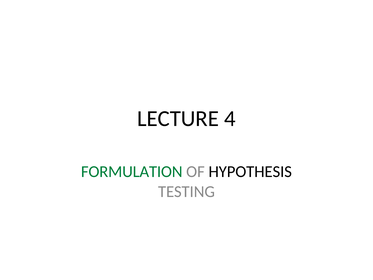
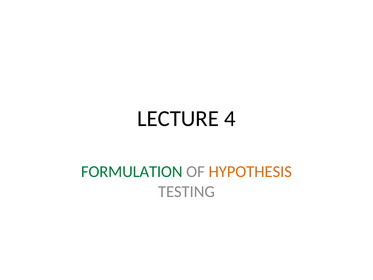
HYPOTHESIS colour: black -> orange
